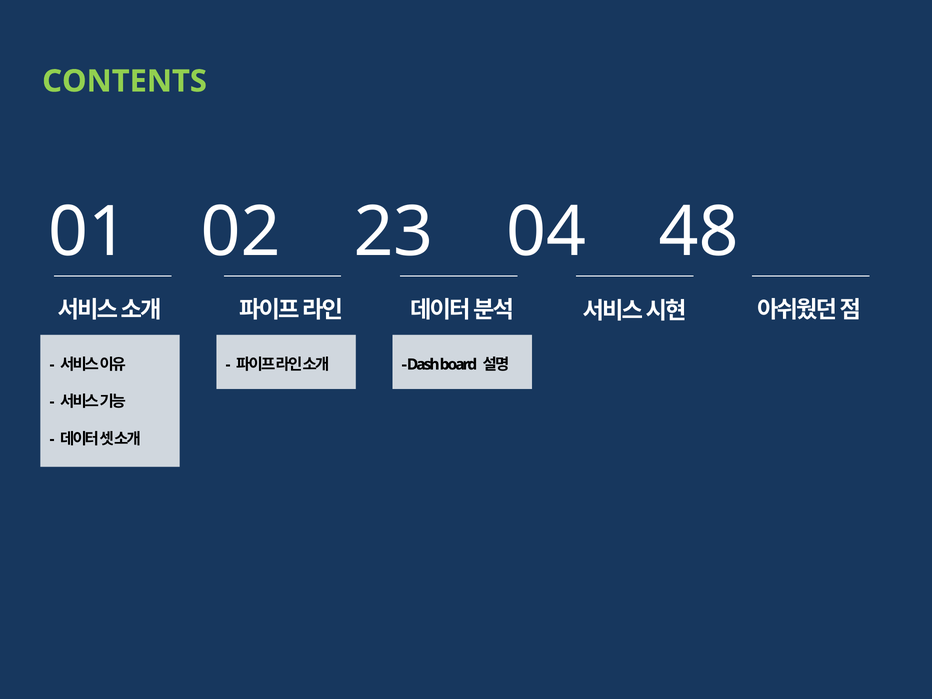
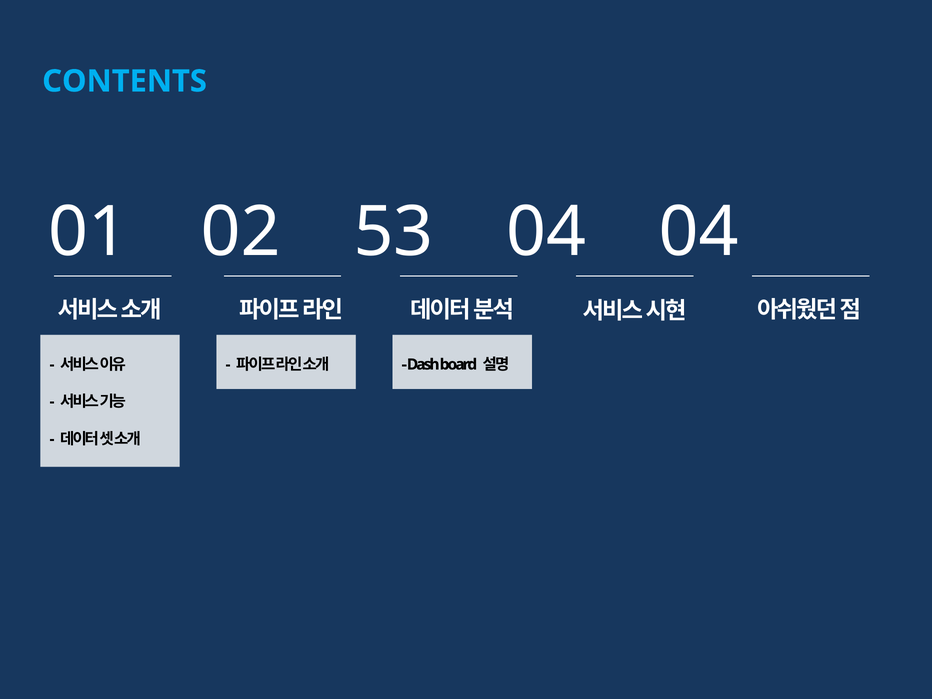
CONTENTS colour: light green -> light blue
23: 23 -> 53
04 48: 48 -> 04
